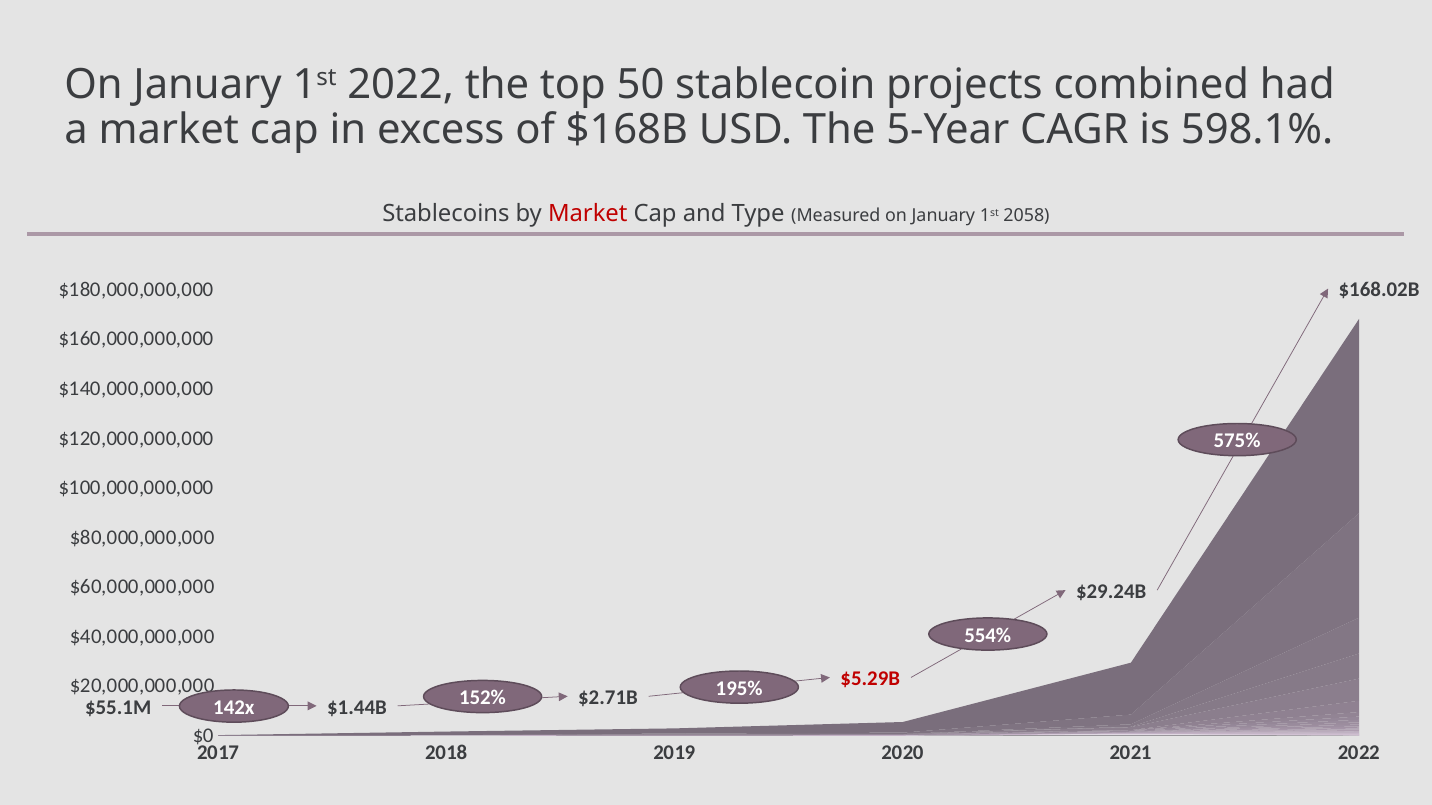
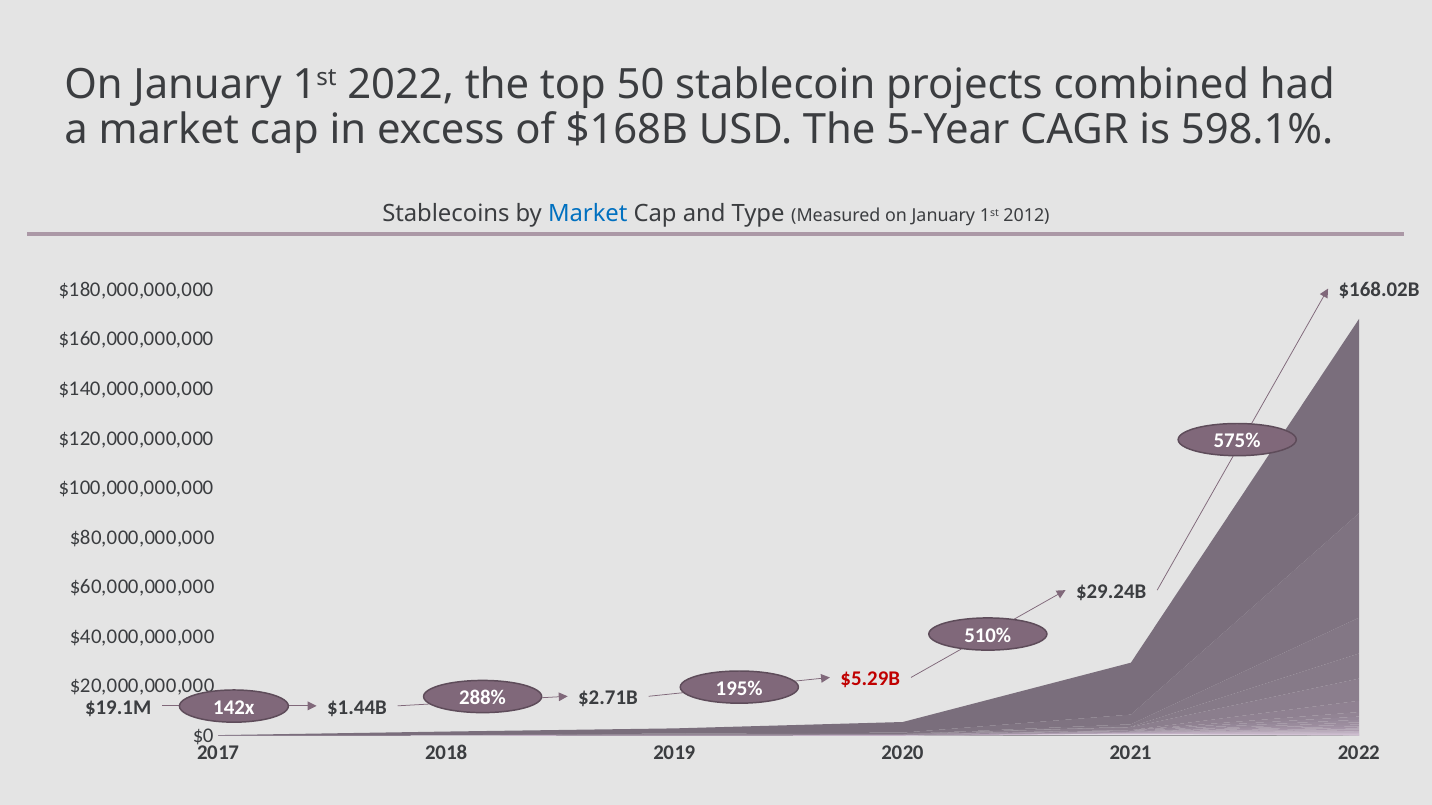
Market at (588, 214) colour: red -> blue
2058: 2058 -> 2012
554%: 554% -> 510%
$55.1M: $55.1M -> $19.1M
152%: 152% -> 288%
